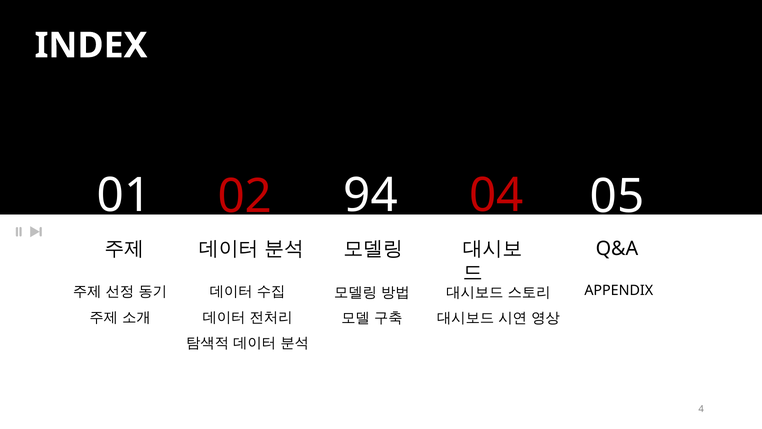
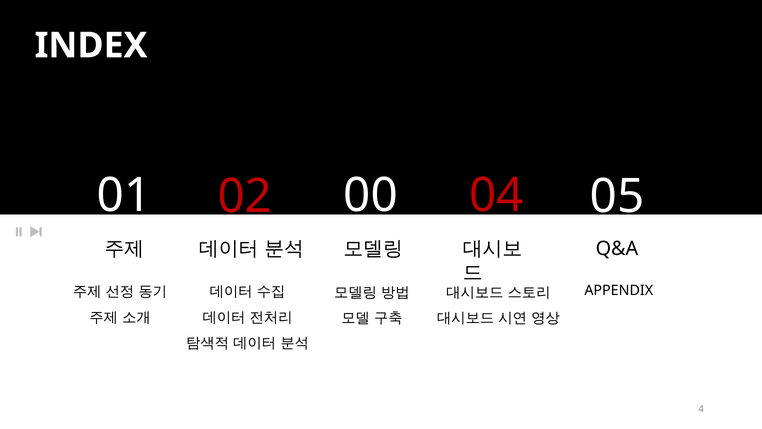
94: 94 -> 00
